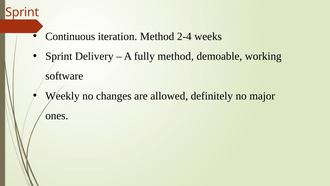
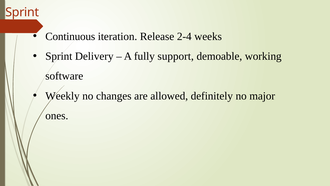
iteration Method: Method -> Release
fully method: method -> support
